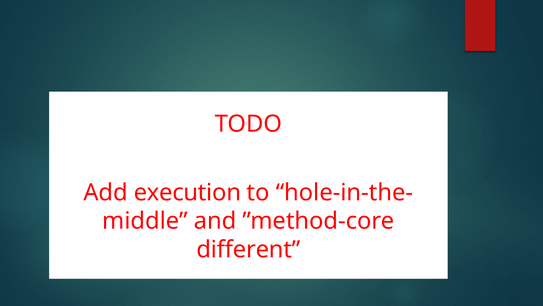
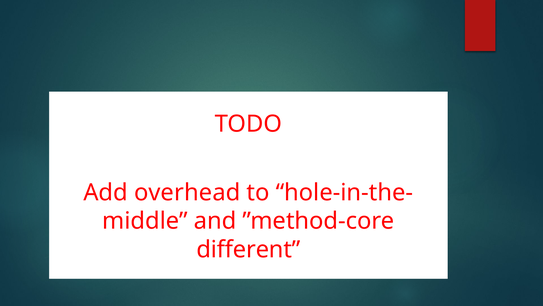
execution: execution -> overhead
